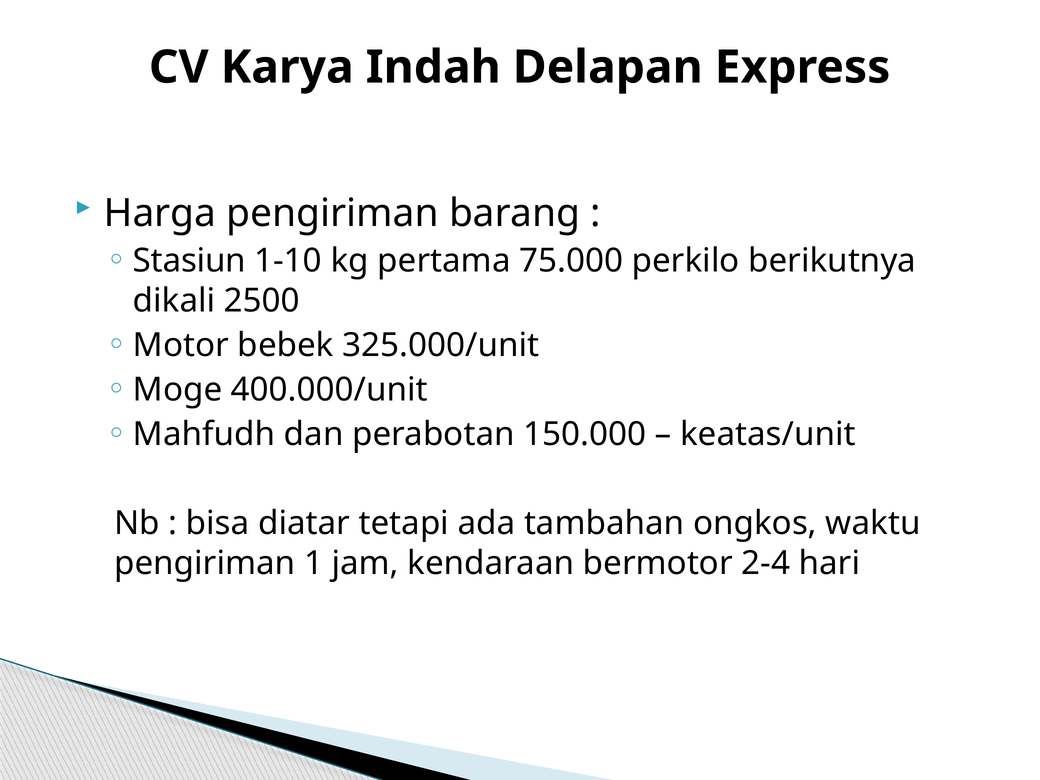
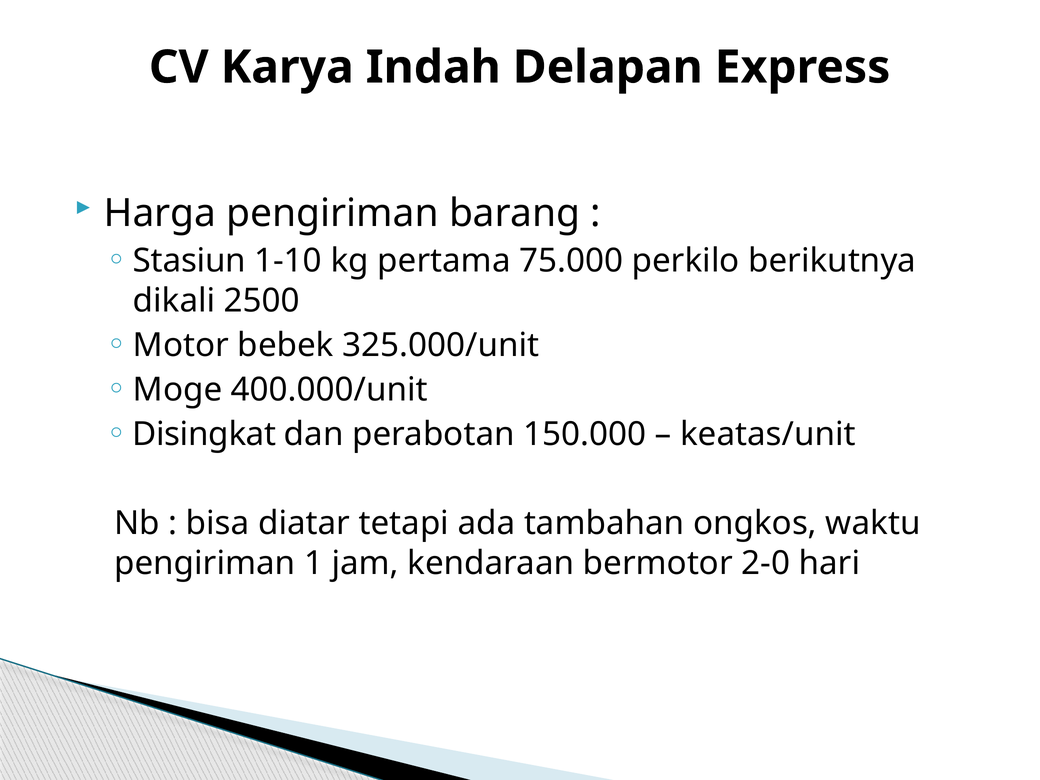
Mahfudh: Mahfudh -> Disingkat
2-4: 2-4 -> 2-0
